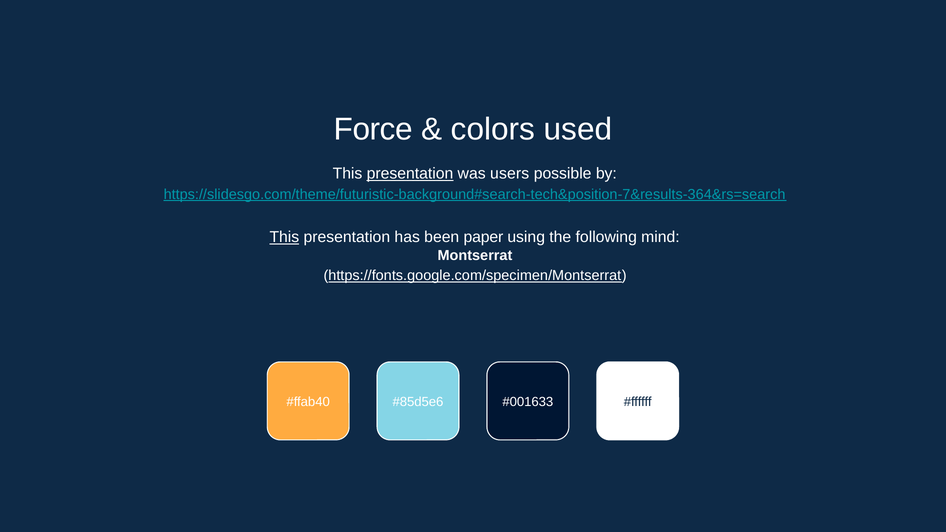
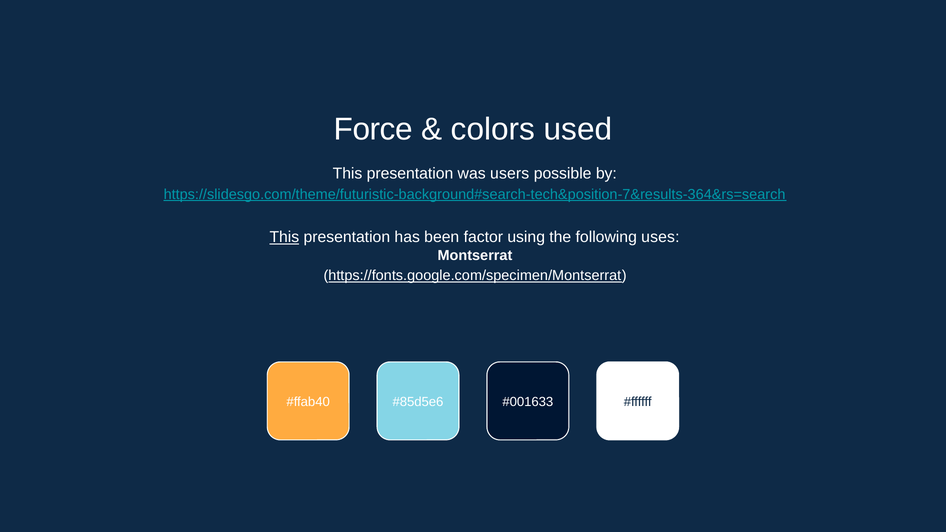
presentation at (410, 174) underline: present -> none
paper: paper -> factor
mind: mind -> uses
